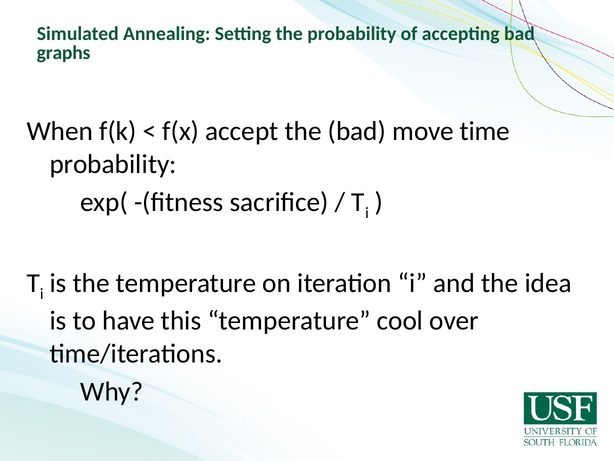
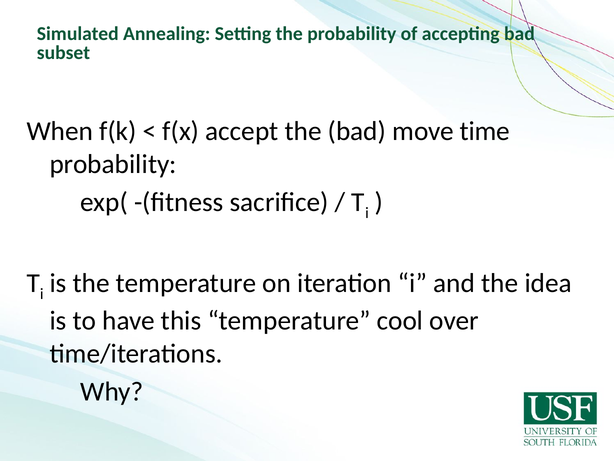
graphs: graphs -> subset
